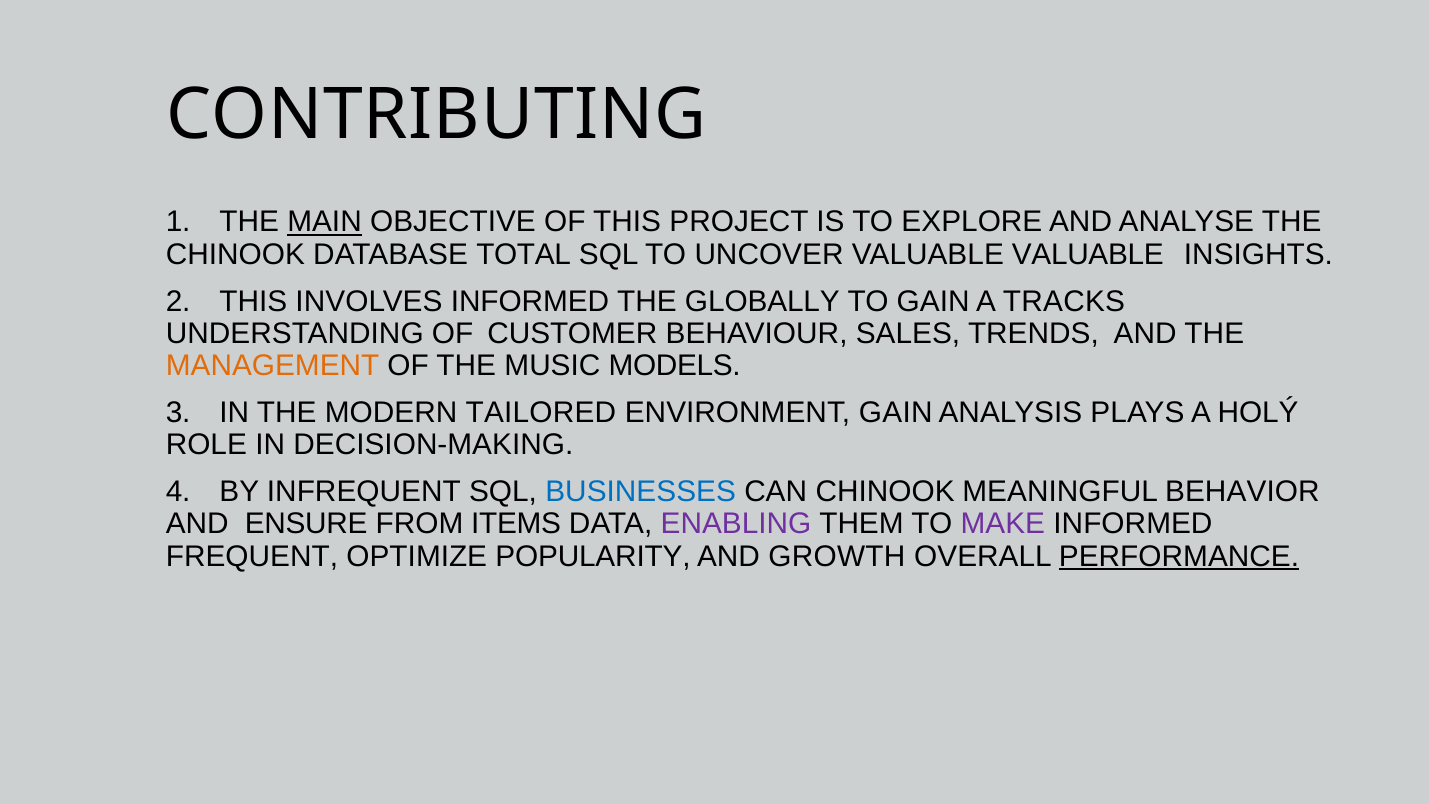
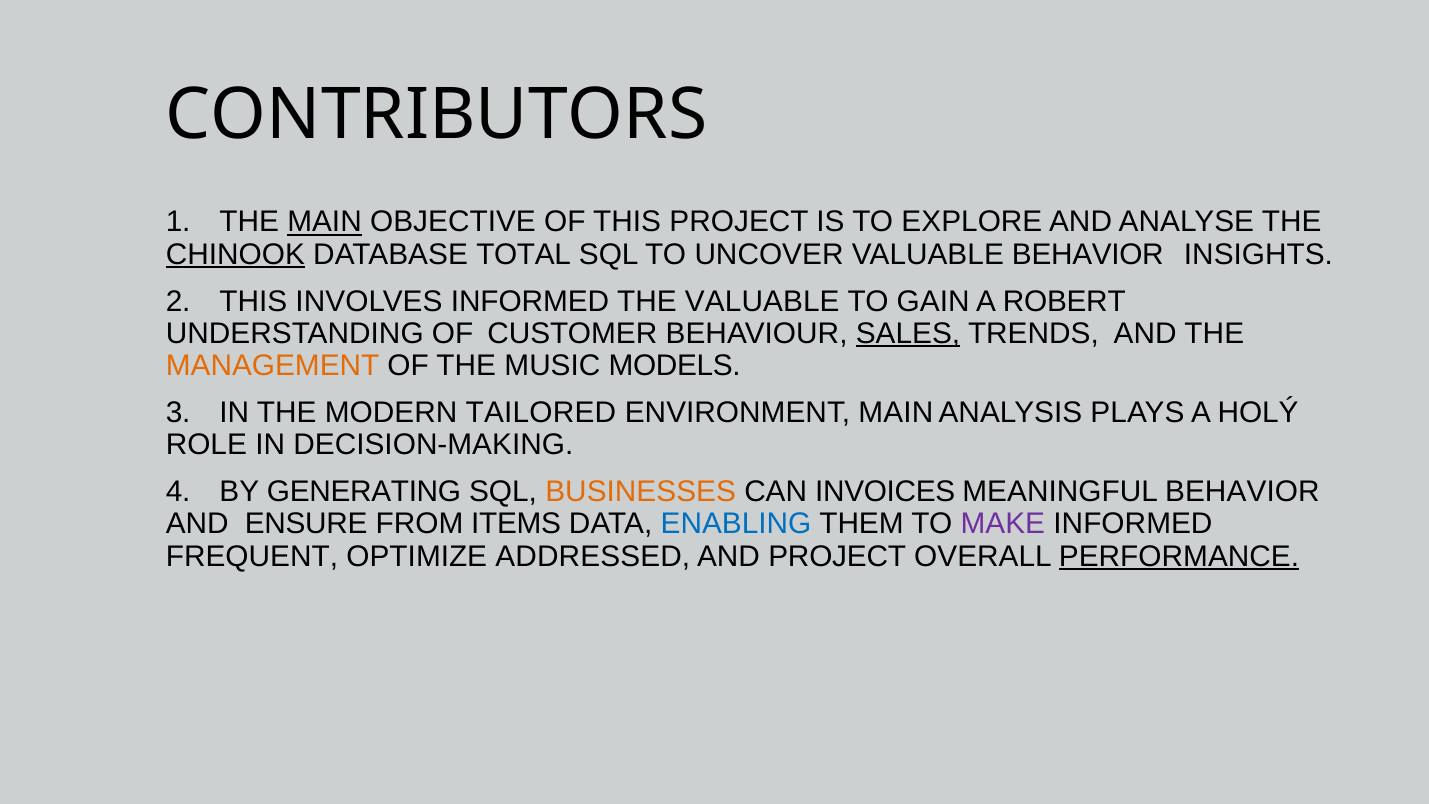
CONTRIBUTING: CONTRIBUTING -> CONTRIBUTORS
CHINOOK at (235, 254) underline: none -> present
VALUABLE VALUABLE: VALUABLE -> BEHAVIOR
THE GLOBALLY: GLOBALLY -> VALUABLE
TRACKS: TRACKS -> ROBERT
SALES underline: none -> present
ENVIRONMENT GAIN: GAIN -> MAIN
INFREQUENT: INFREQUENT -> GENERATING
BUSINESSES colour: blue -> orange
CAN CHINOOK: CHINOOK -> INVOICES
ENABLING colour: purple -> blue
POPULARITY: POPULARITY -> ADDRESSED
AND GROWTH: GROWTH -> PROJECT
